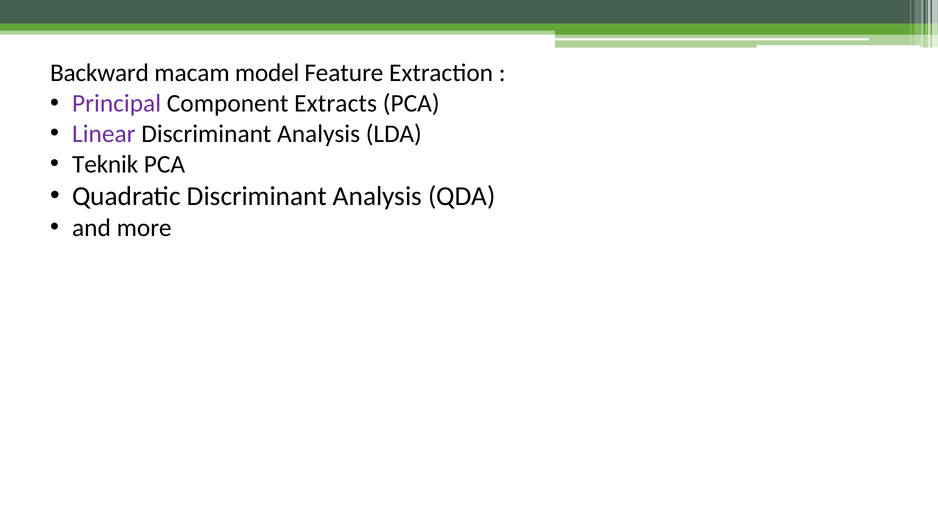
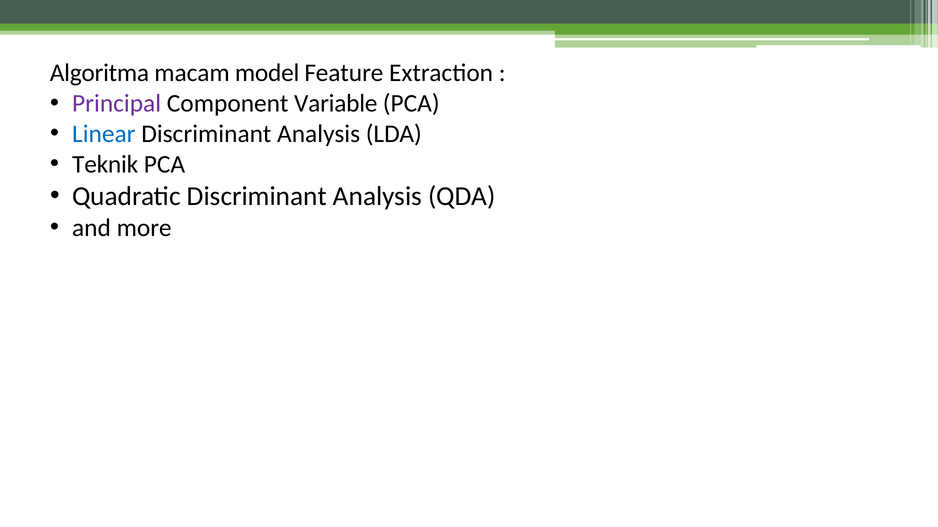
Backward: Backward -> Algoritma
Extracts: Extracts -> Variable
Linear colour: purple -> blue
